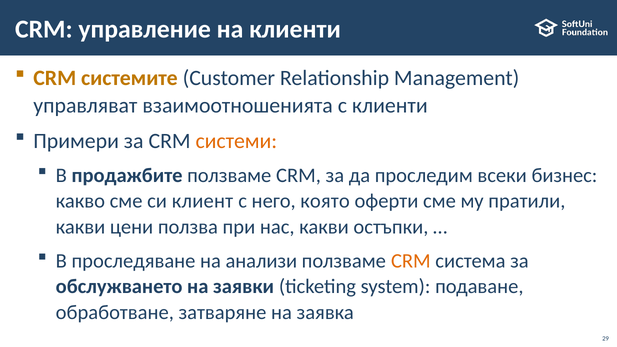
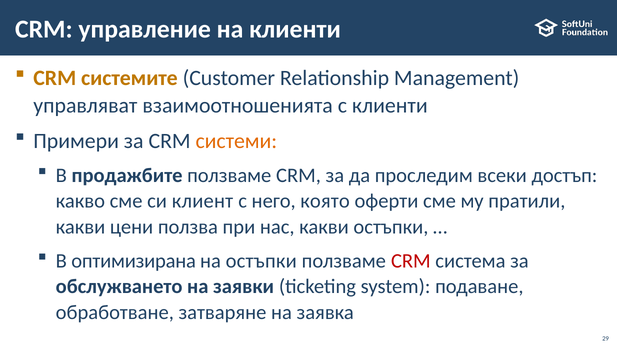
бизнес: бизнес -> достъп
проследяване: проследяване -> оптимизирана
на анализи: анализи -> остъпки
CRM at (411, 261) colour: orange -> red
